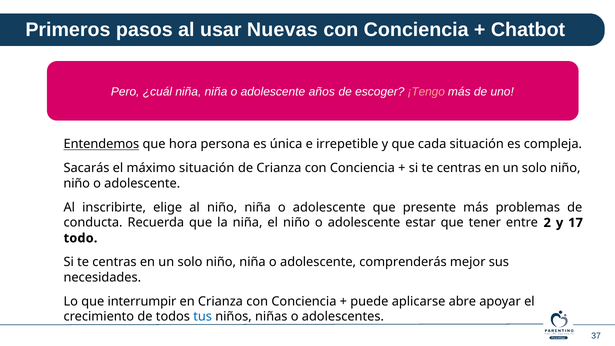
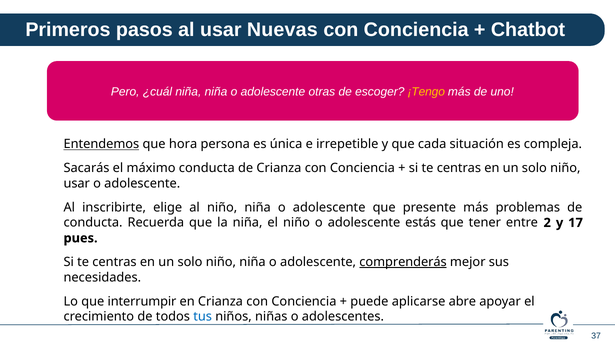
años: años -> otras
¡Tengo colour: pink -> yellow
máximo situación: situación -> conducta
niño at (77, 183): niño -> usar
estar: estar -> estás
todo: todo -> pues
comprenderás underline: none -> present
